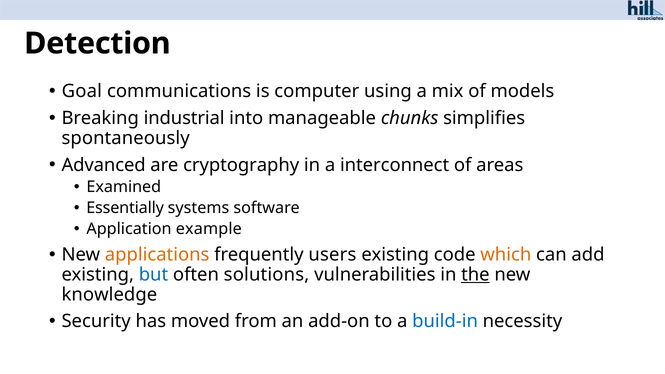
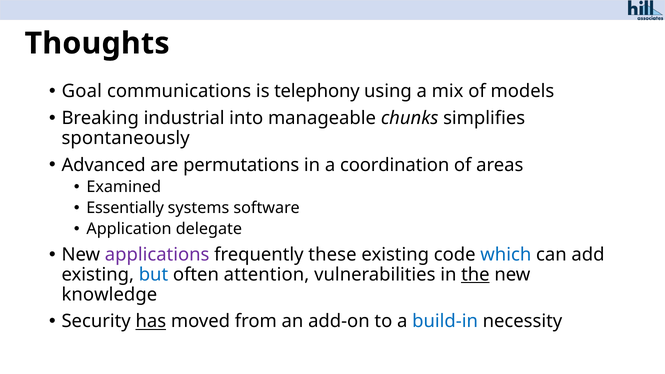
Detection: Detection -> Thoughts
computer: computer -> telephony
cryptography: cryptography -> permutations
interconnect: interconnect -> coordination
example: example -> delegate
applications colour: orange -> purple
users: users -> these
which colour: orange -> blue
solutions: solutions -> attention
has underline: none -> present
